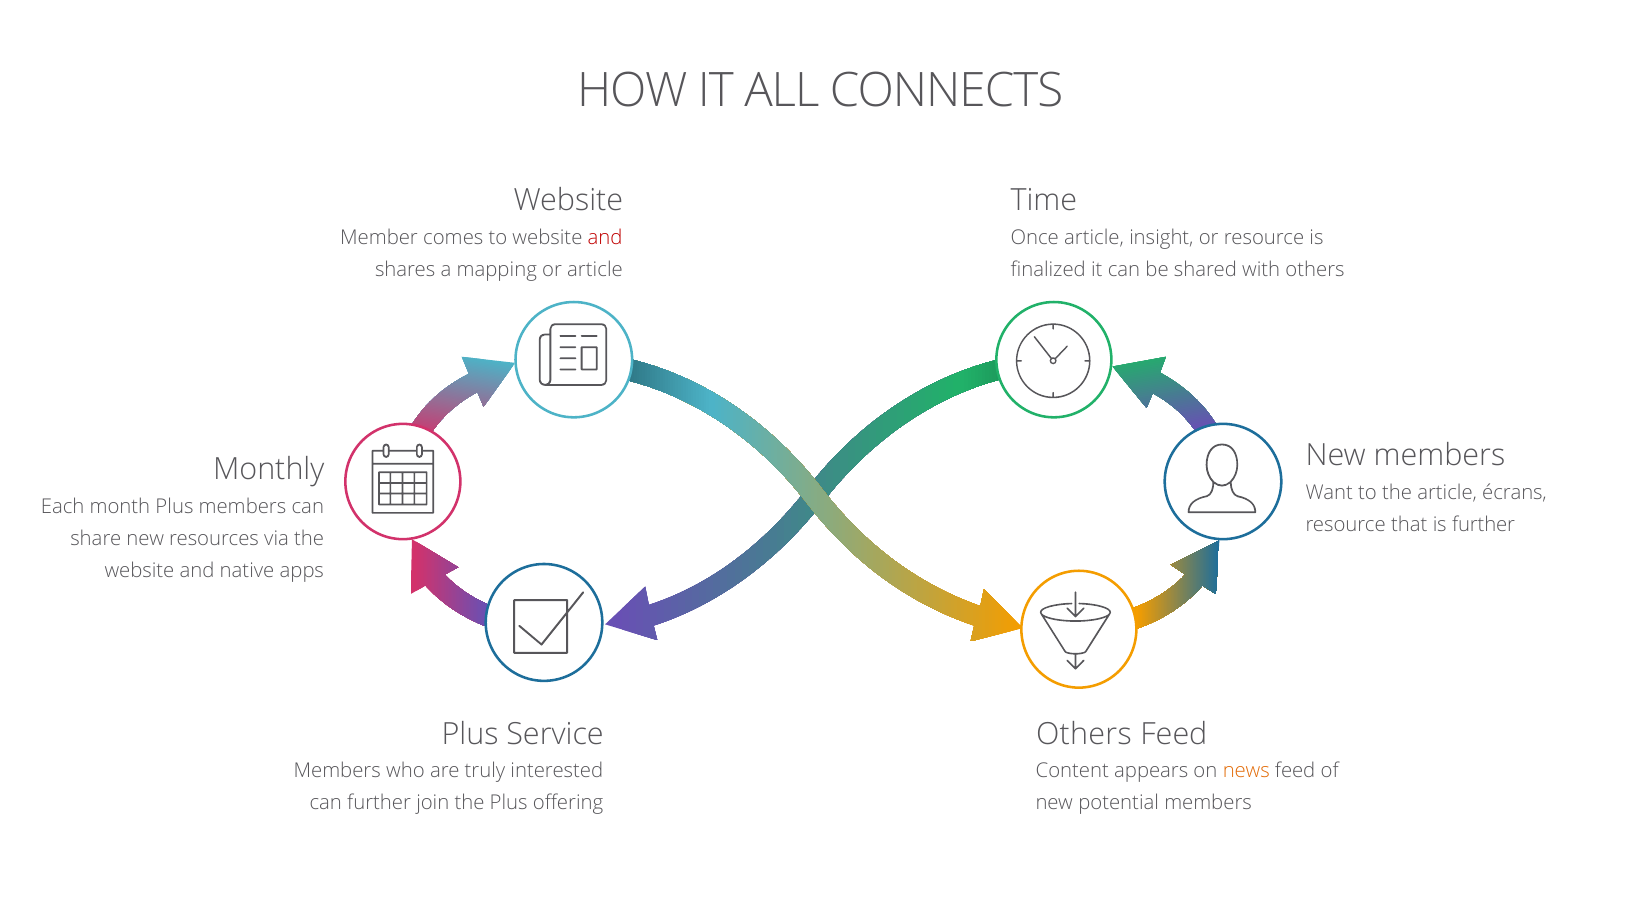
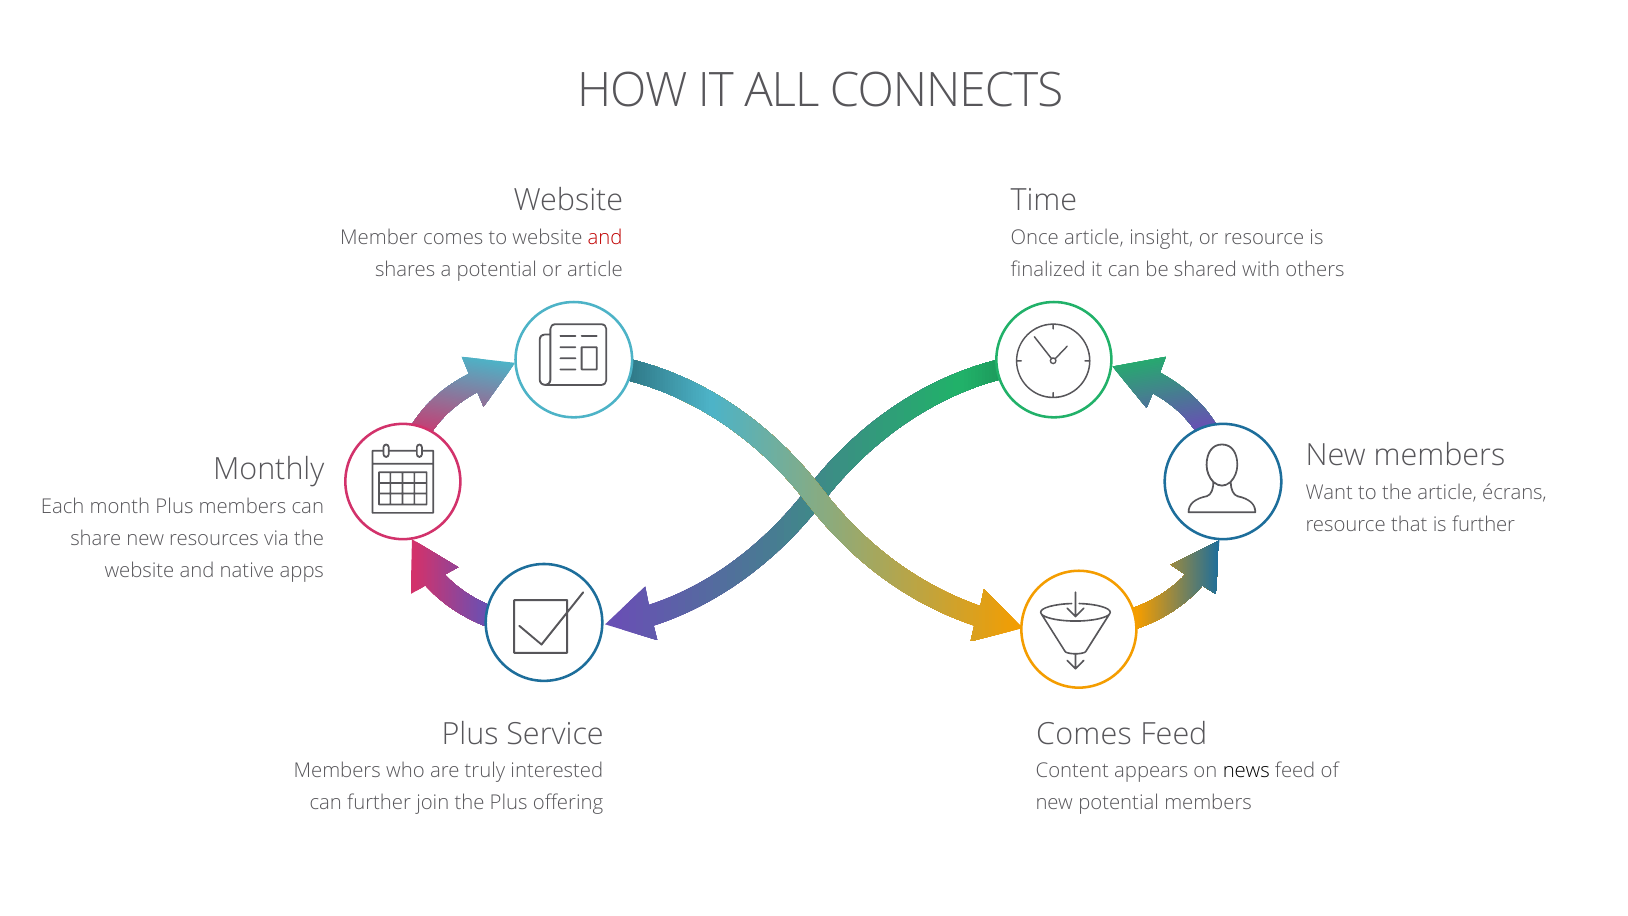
a mapping: mapping -> potential
Others at (1084, 734): Others -> Comes
news colour: orange -> black
